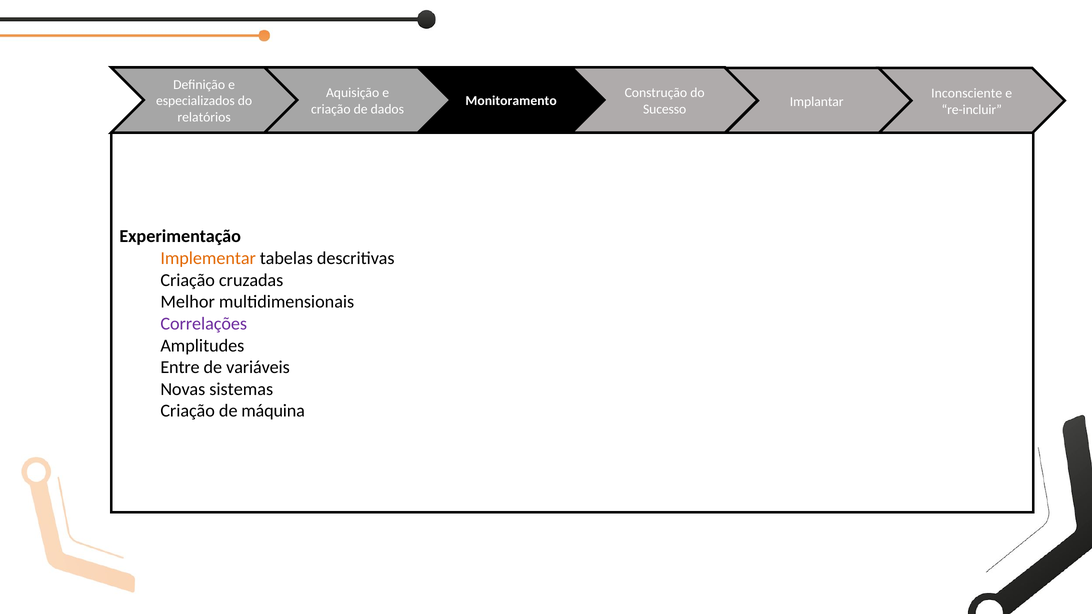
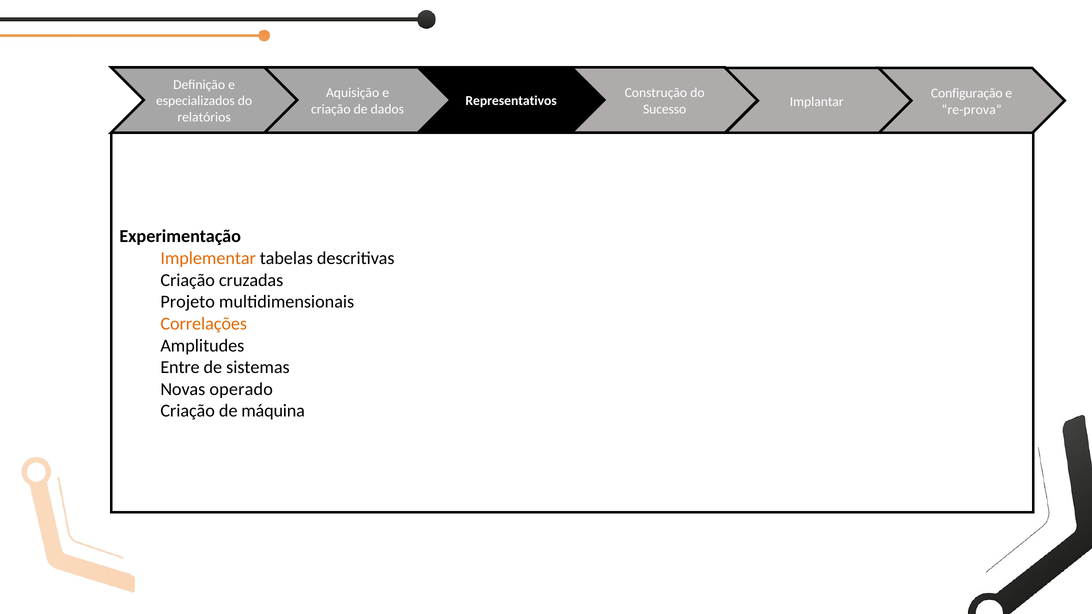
Inconsciente: Inconsciente -> Configuração
Monitoramento: Monitoramento -> Representativos
re-incluir: re-incluir -> re-prova
Melhor: Melhor -> Projeto
Correlações colour: purple -> orange
variáveis: variáveis -> sistemas
sistemas: sistemas -> operado
